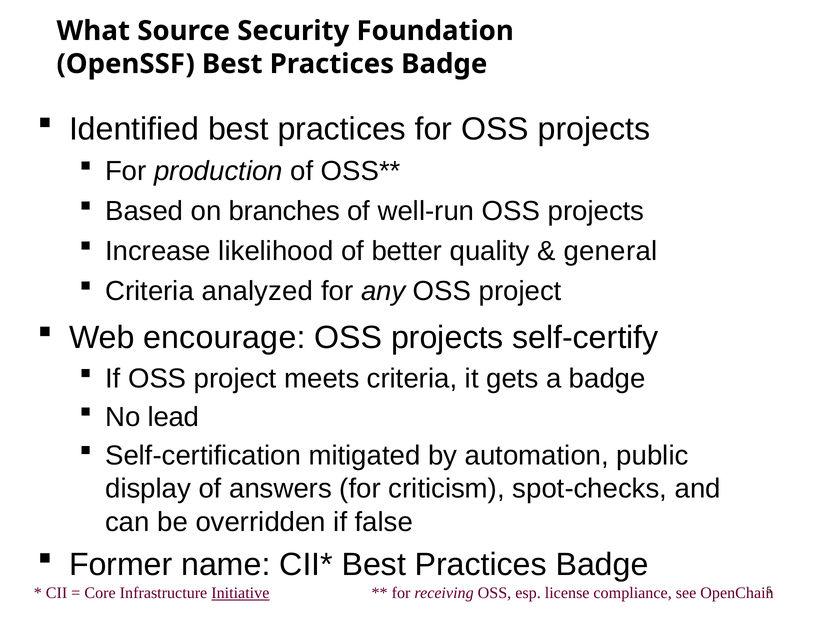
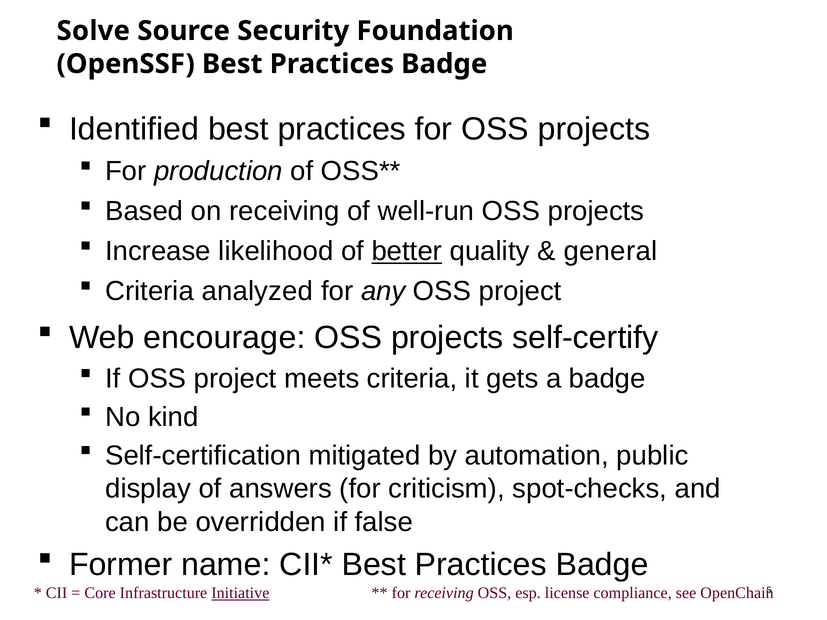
What: What -> Solve
on branches: branches -> receiving
better underline: none -> present
lead: lead -> kind
